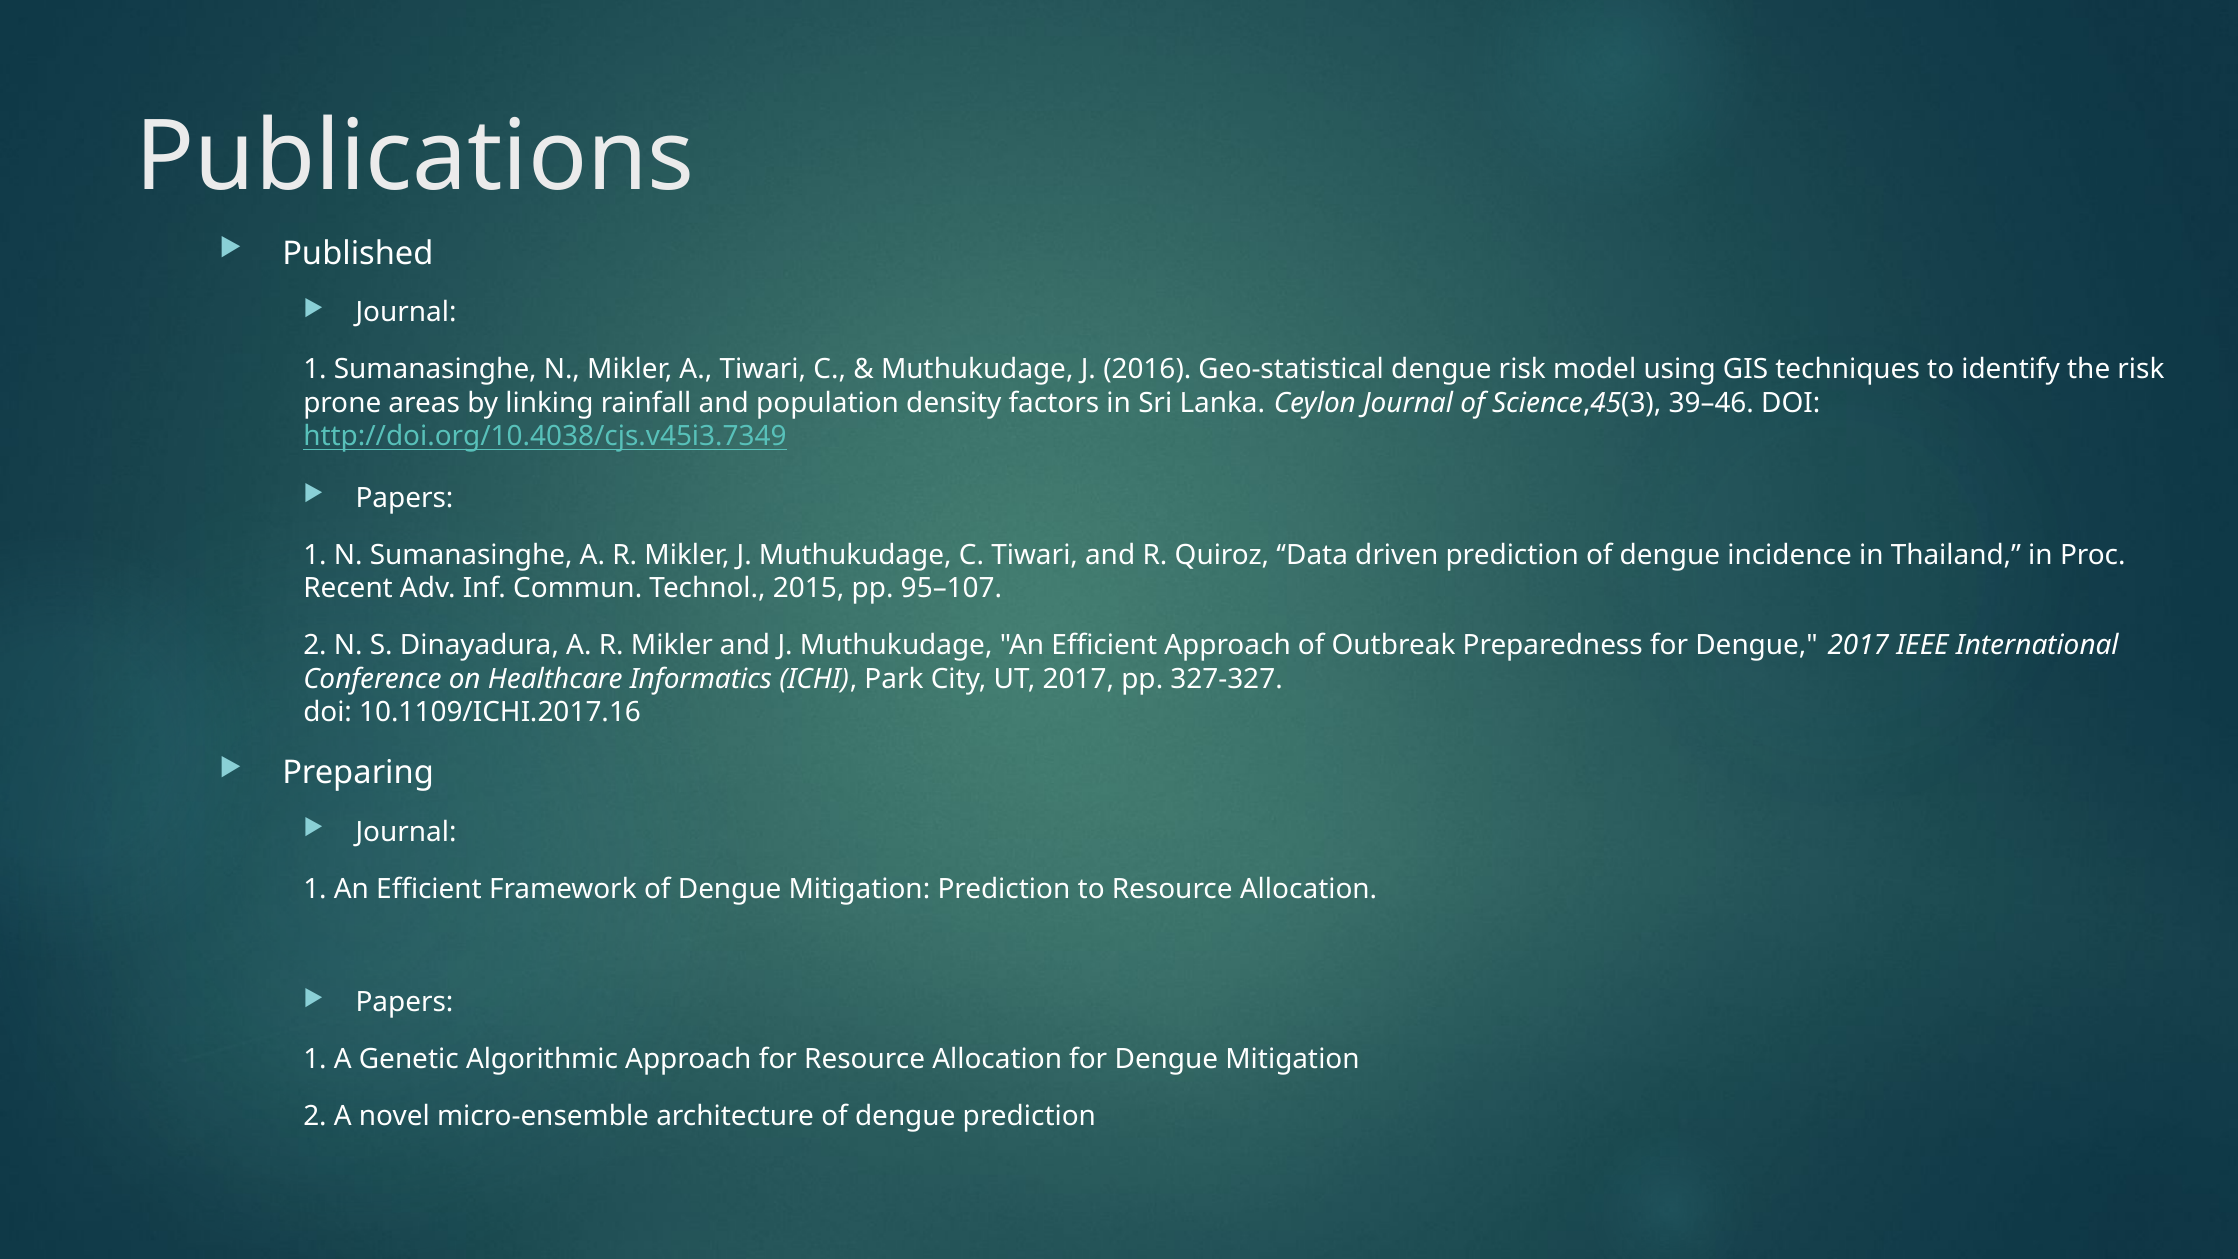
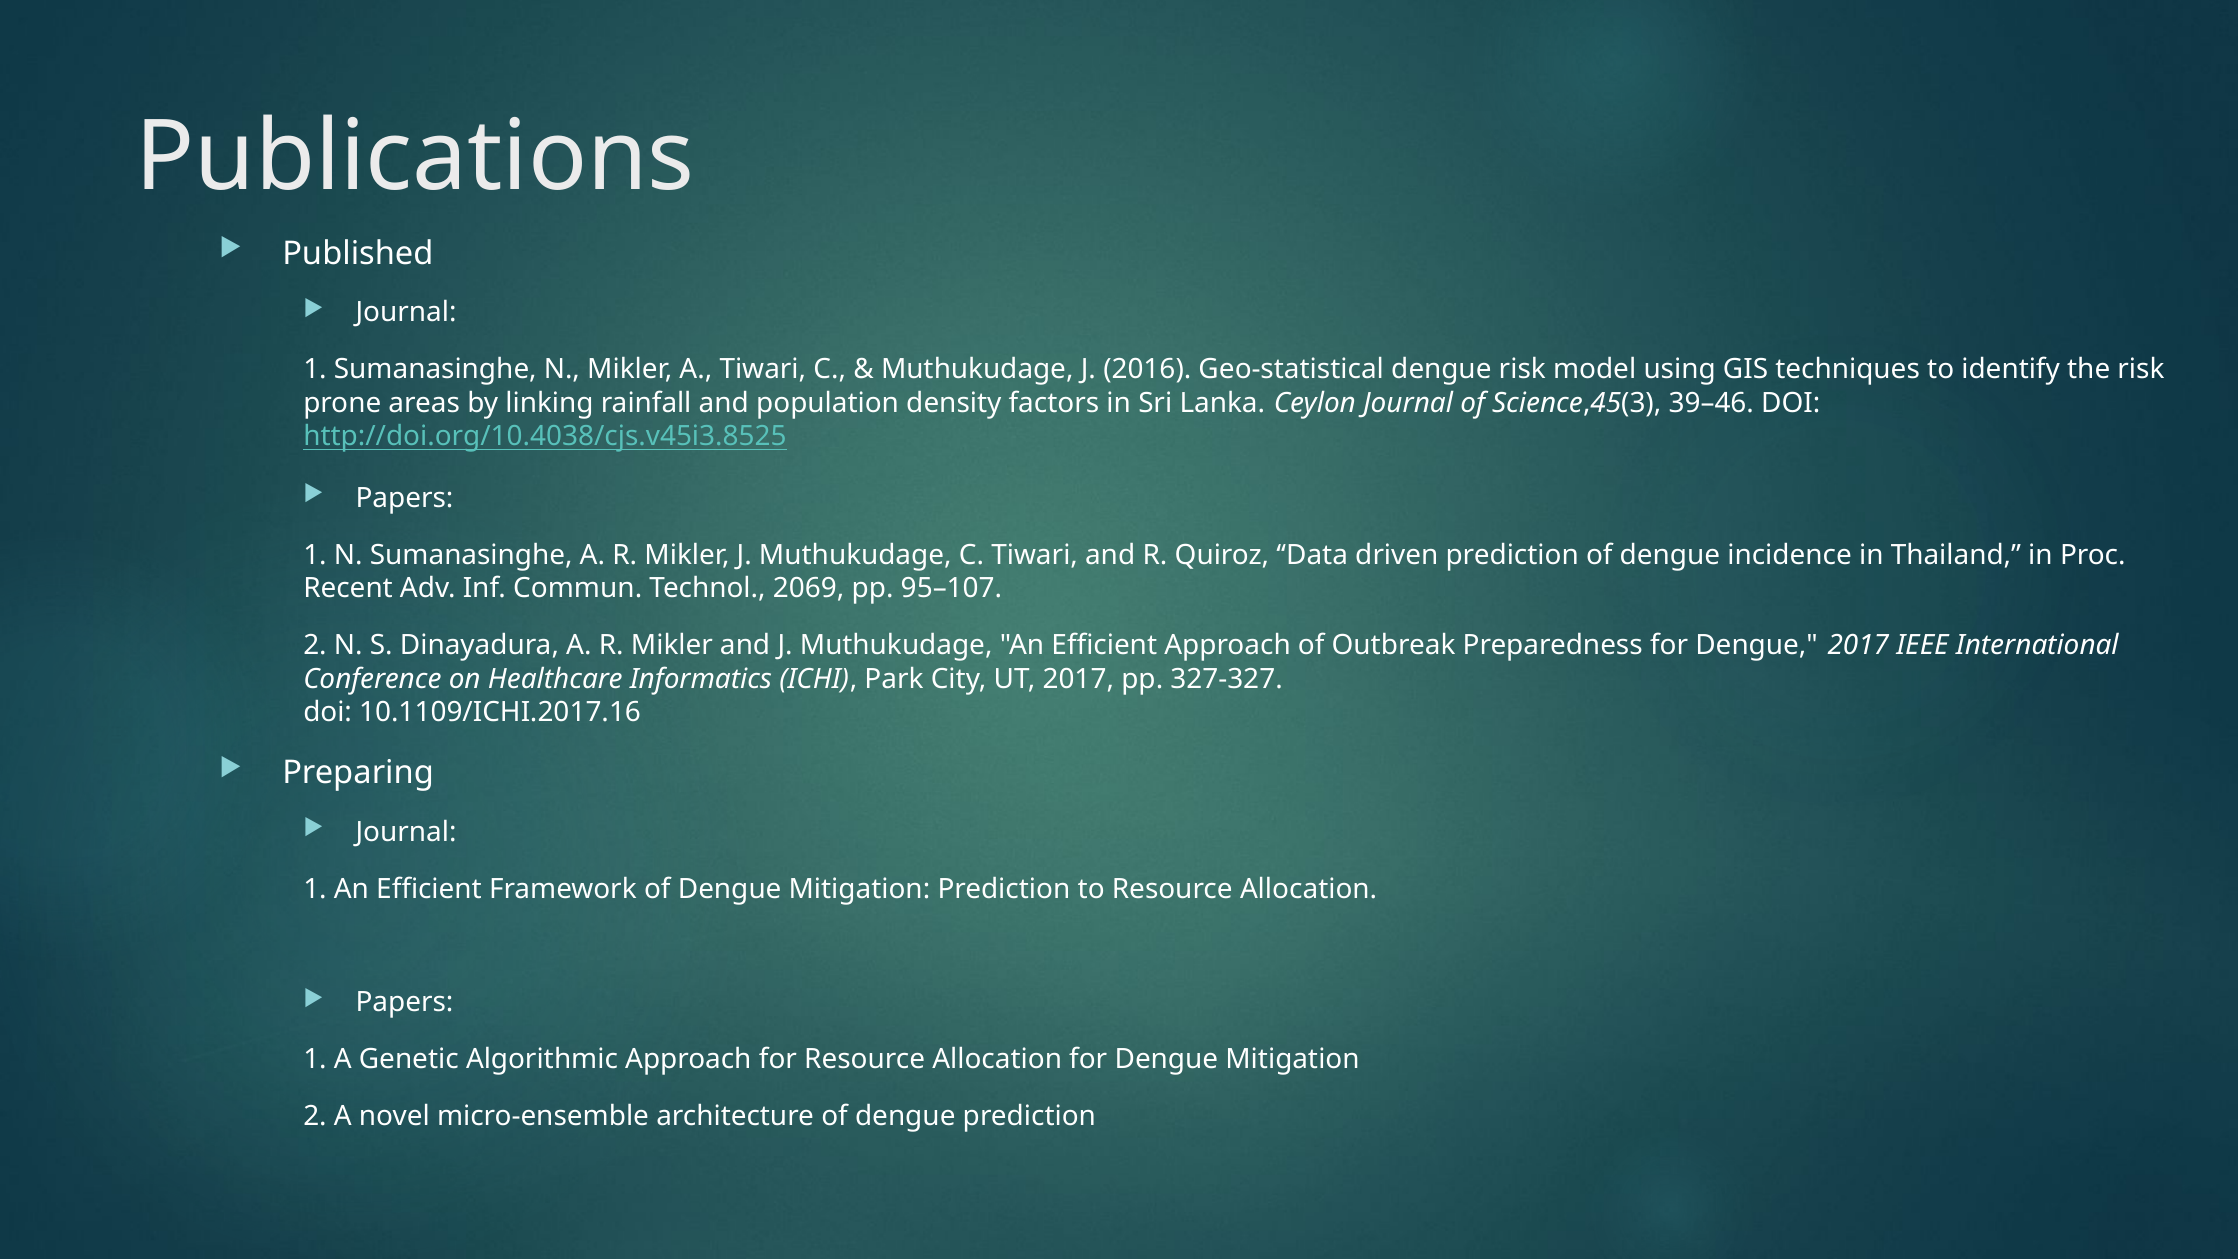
http://doi.org/10.4038/cjs.v45i3.7349: http://doi.org/10.4038/cjs.v45i3.7349 -> http://doi.org/10.4038/cjs.v45i3.8525
2015: 2015 -> 2069
